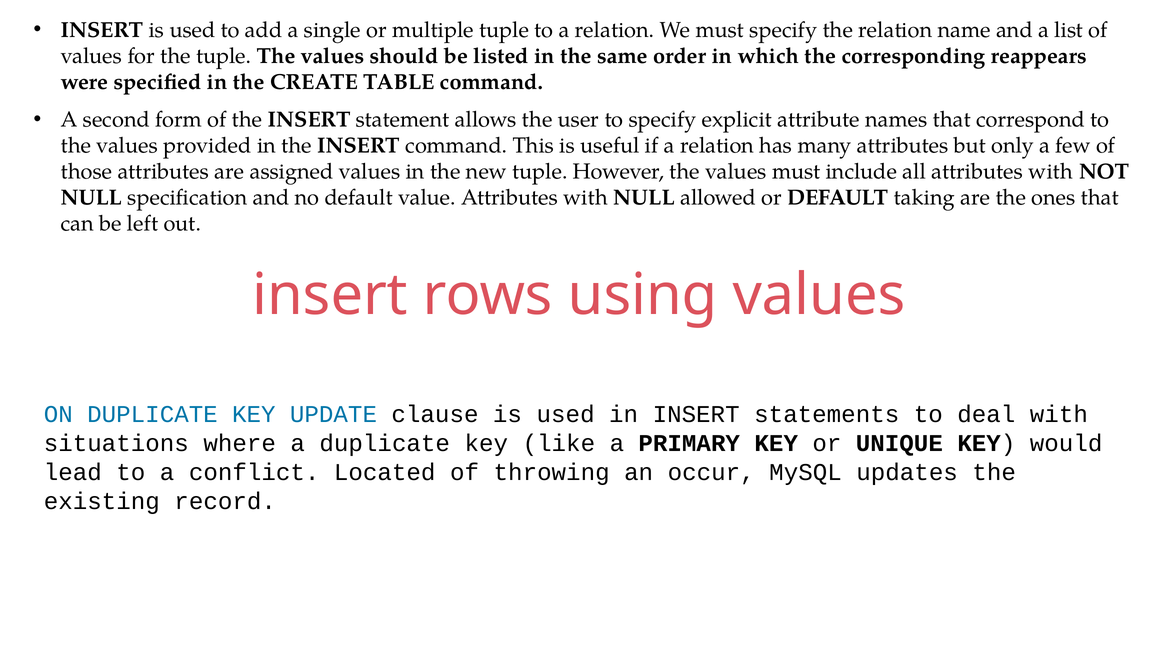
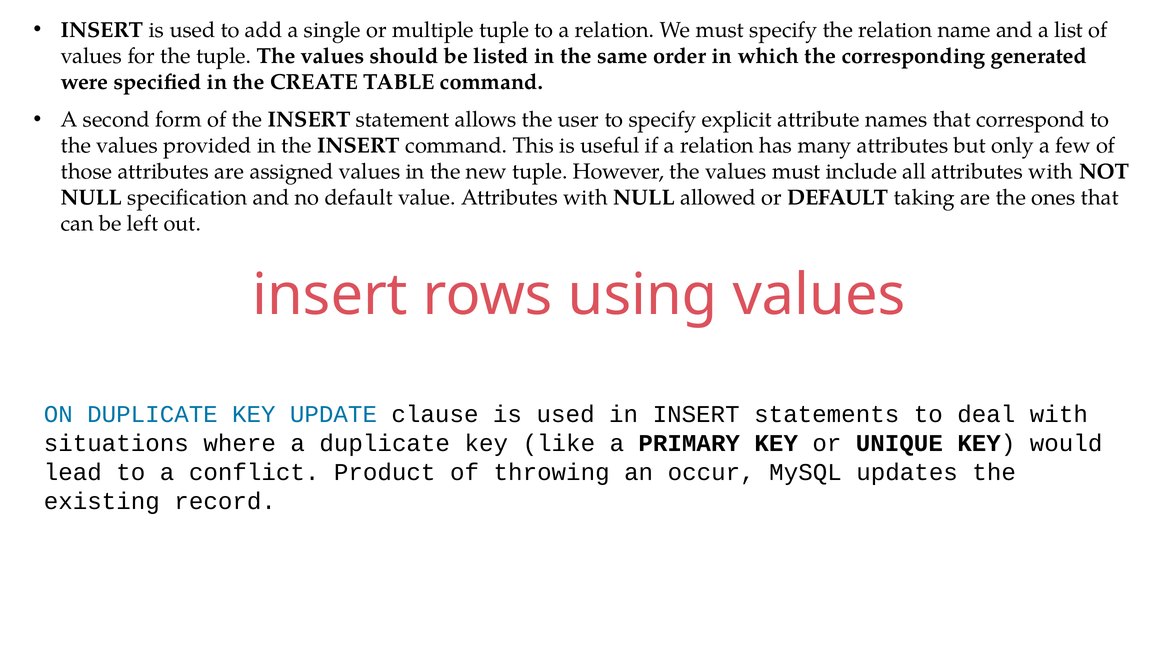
reappears: reappears -> generated
Located: Located -> Product
